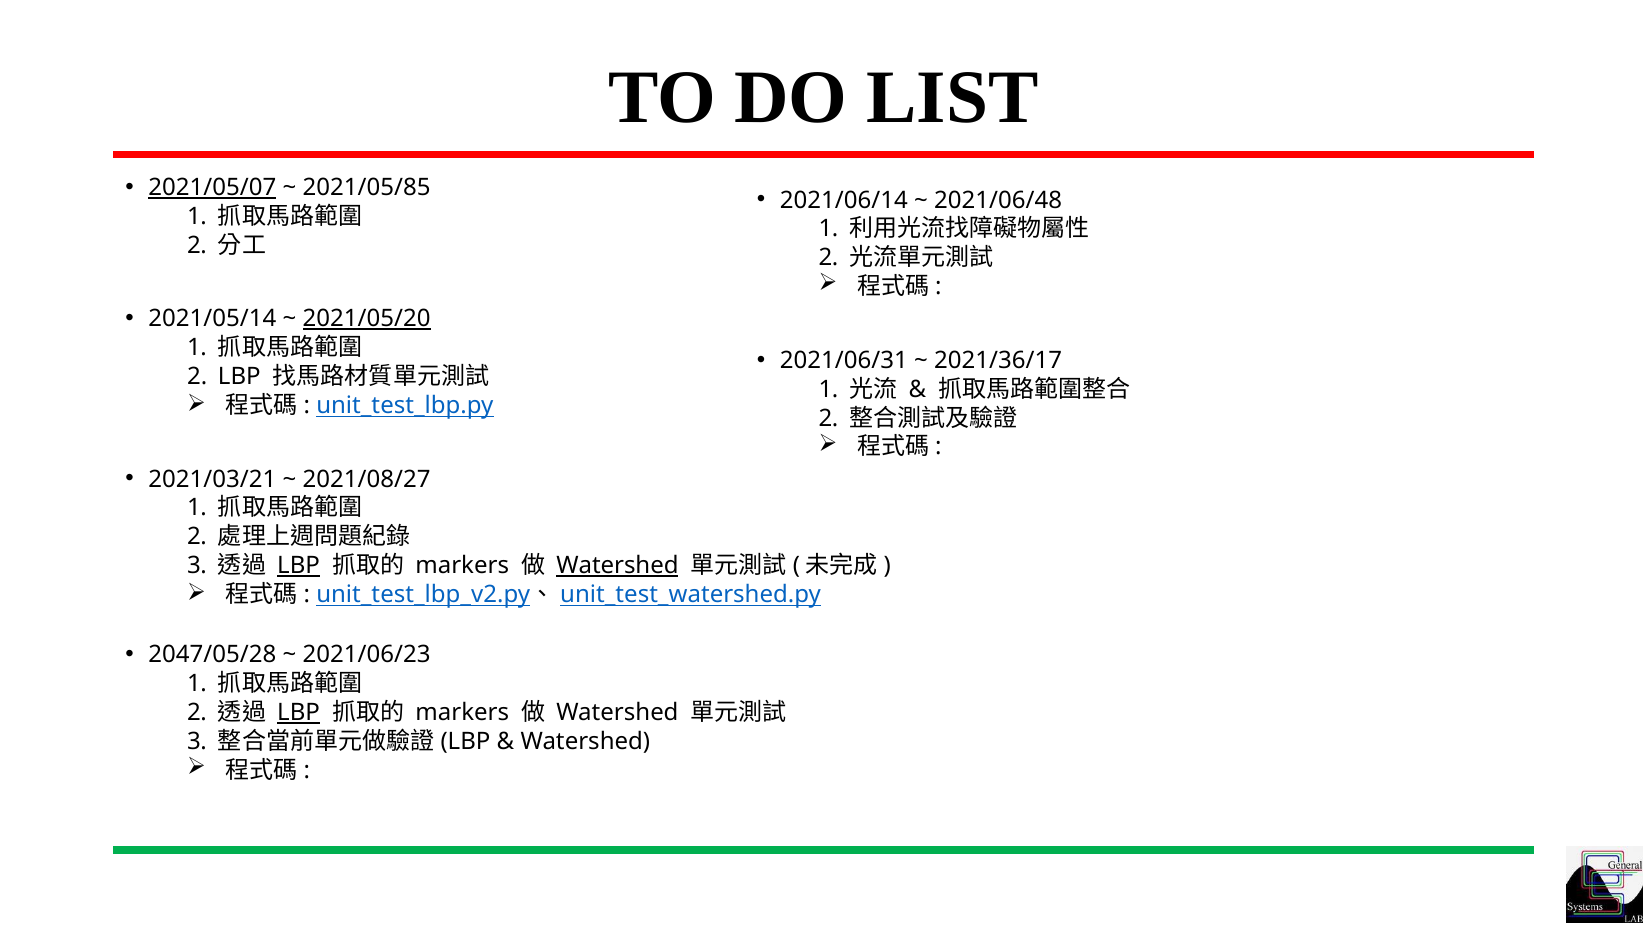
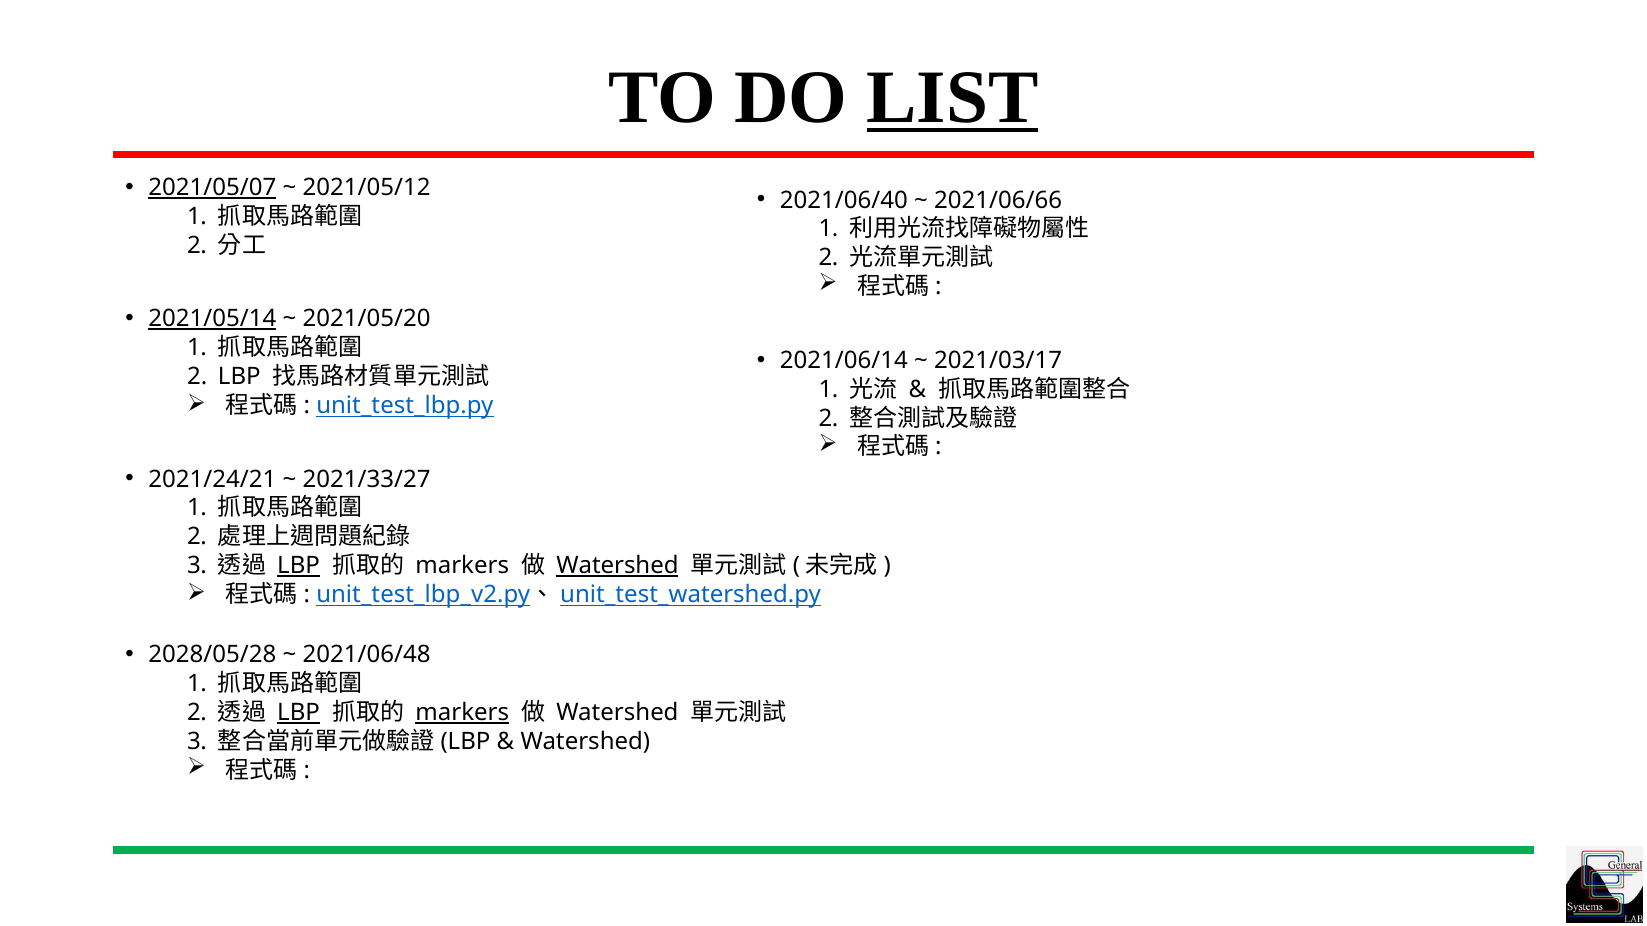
LIST underline: none -> present
2021/05/85: 2021/05/85 -> 2021/05/12
2021/06/14: 2021/06/14 -> 2021/06/40
2021/06/48: 2021/06/48 -> 2021/06/66
2021/05/14 underline: none -> present
2021/05/20 underline: present -> none
2021/06/31: 2021/06/31 -> 2021/06/14
2021/36/17: 2021/36/17 -> 2021/03/17
2021/03/21: 2021/03/21 -> 2021/24/21
2021/08/27: 2021/08/27 -> 2021/33/27
2047/05/28: 2047/05/28 -> 2028/05/28
2021/06/23: 2021/06/23 -> 2021/06/48
markers at (462, 713) underline: none -> present
